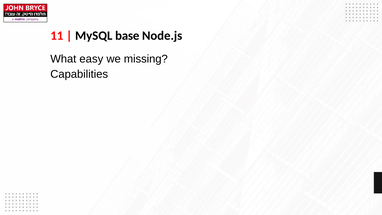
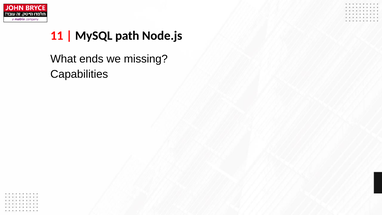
base: base -> path
easy: easy -> ends
